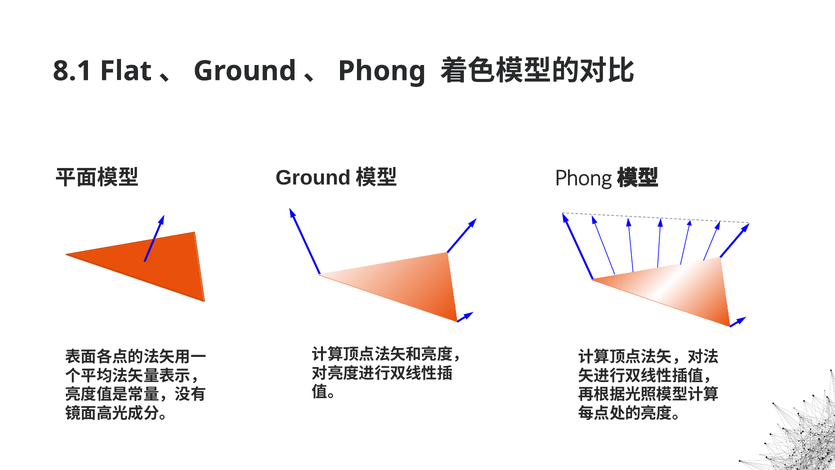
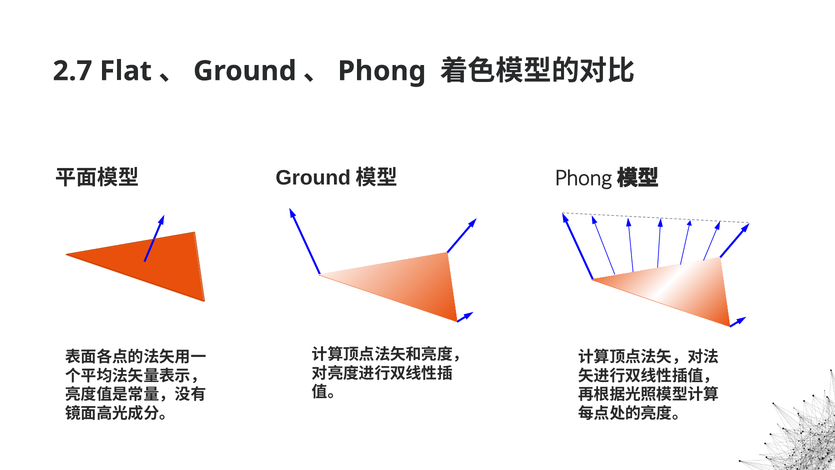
8.1: 8.1 -> 2.7
